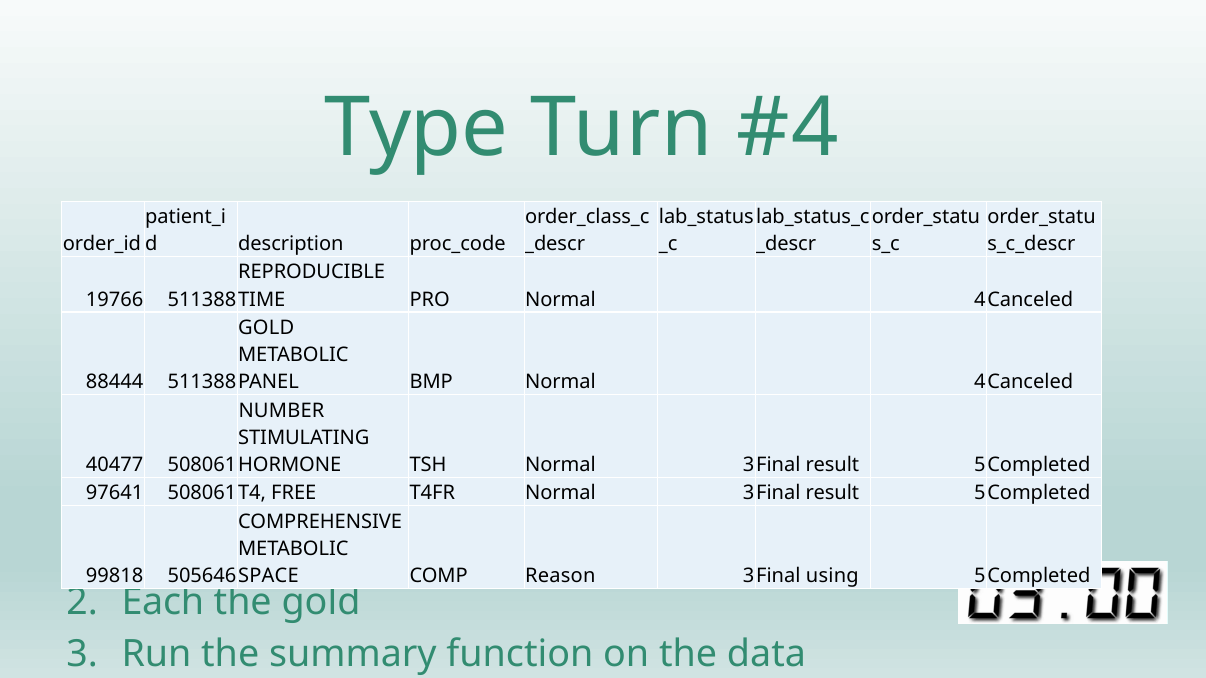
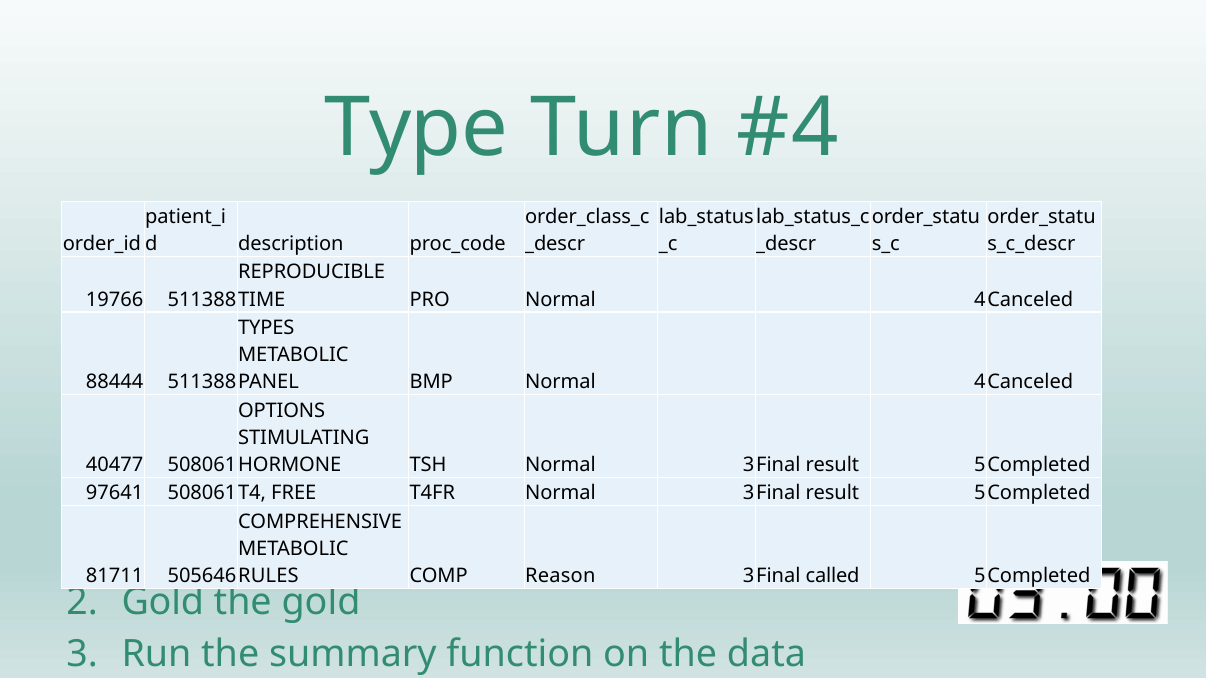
GOLD at (266, 328): GOLD -> TYPES
NUMBER: NUMBER -> OPTIONS
99818: 99818 -> 81711
SPACE: SPACE -> RULES
using at (832, 576): using -> called
Each at (163, 602): Each -> Gold
